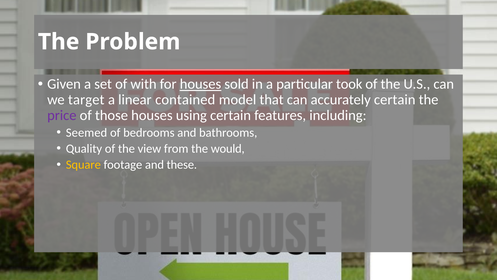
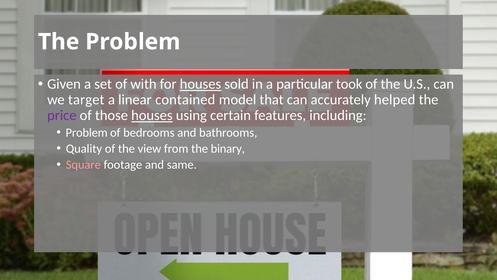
accurately certain: certain -> helped
houses at (152, 115) underline: none -> present
Seemed at (87, 132): Seemed -> Problem
would: would -> binary
Square colour: yellow -> pink
these: these -> same
